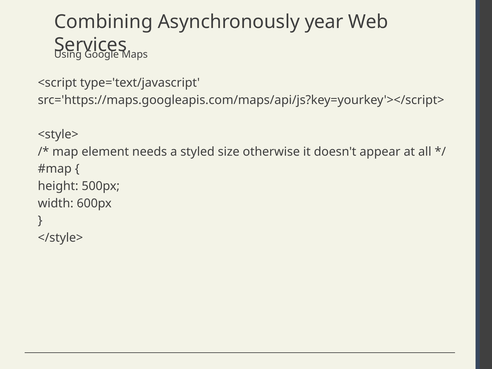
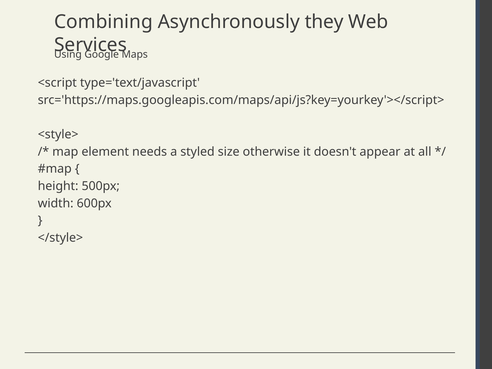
year: year -> they
